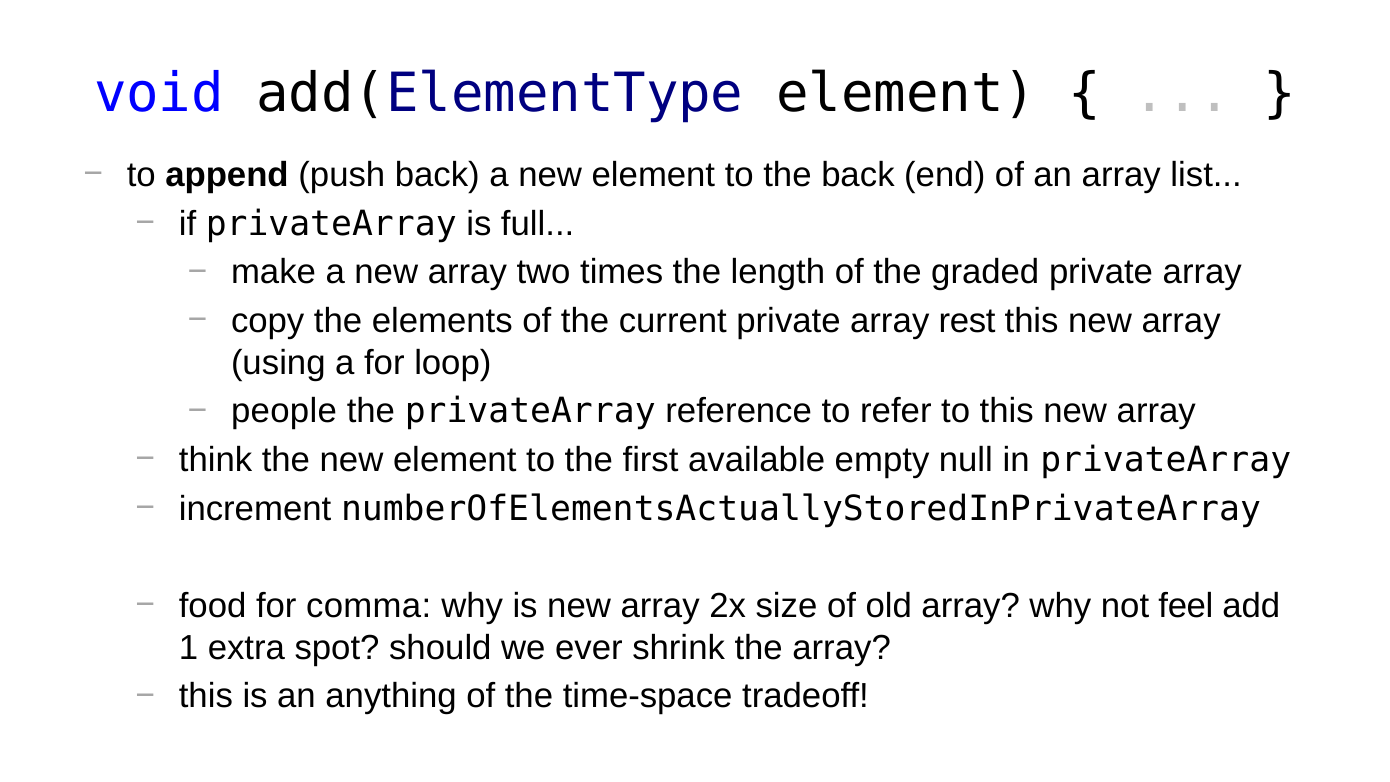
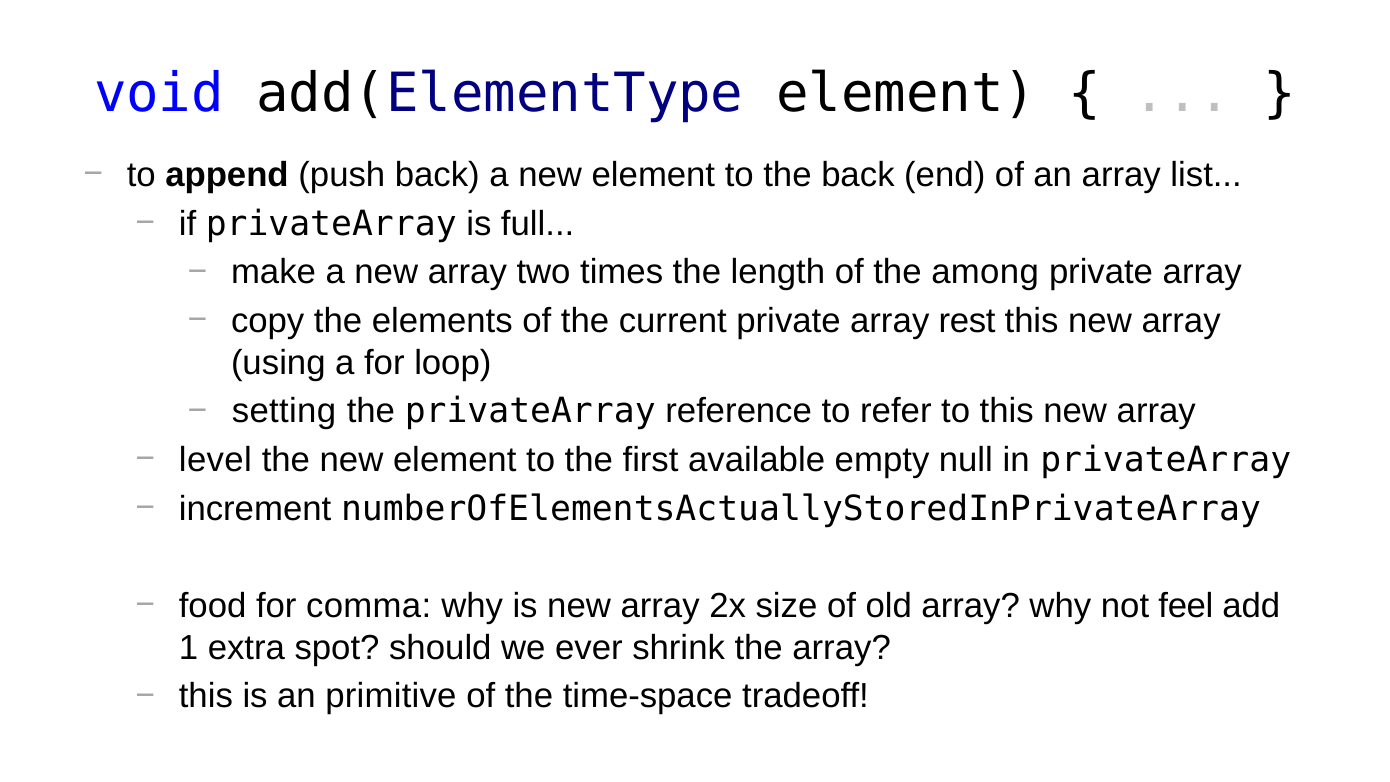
graded: graded -> among
people: people -> setting
think: think -> level
anything: anything -> primitive
